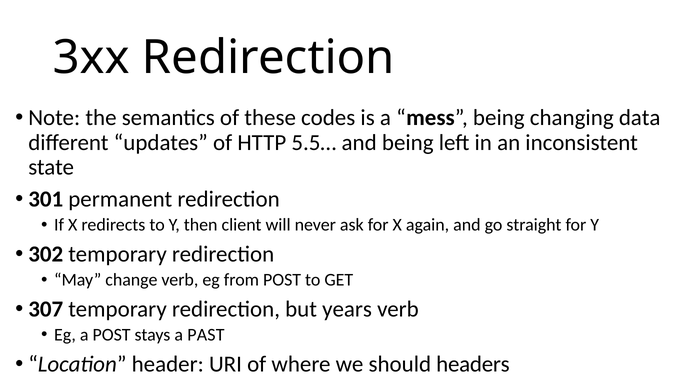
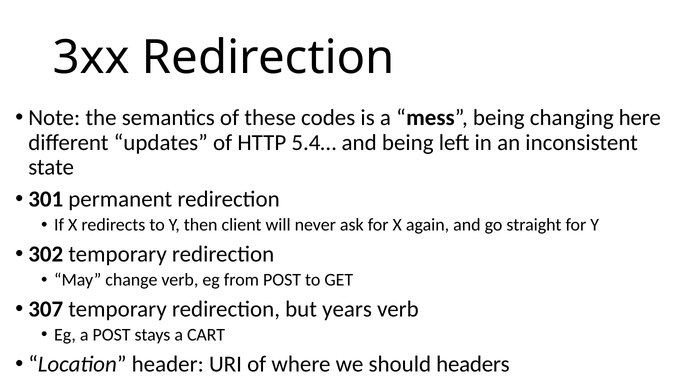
data: data -> here
5.5…: 5.5… -> 5.4…
PAST: PAST -> CART
